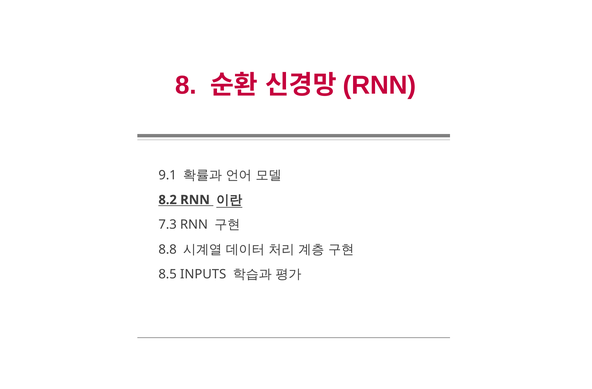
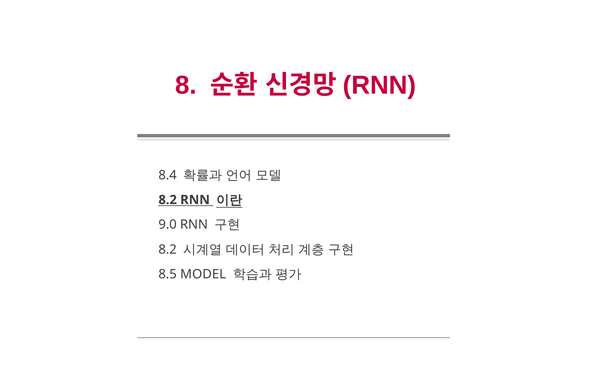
9.1: 9.1 -> 8.4
7.3: 7.3 -> 9.0
8.8 at (168, 249): 8.8 -> 8.2
INPUTS: INPUTS -> MODEL
